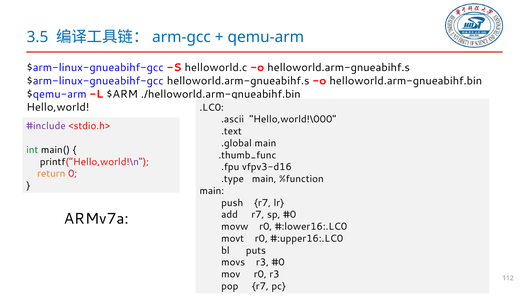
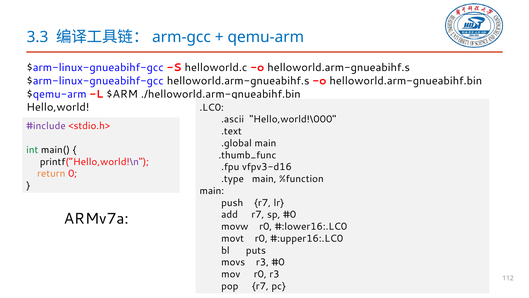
3.5: 3.5 -> 3.3
